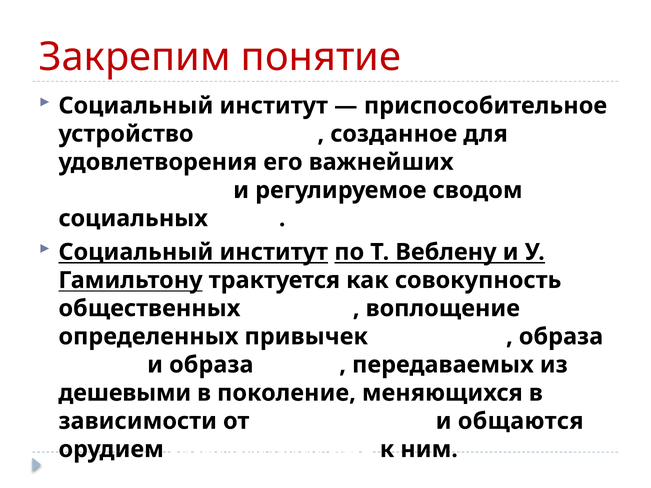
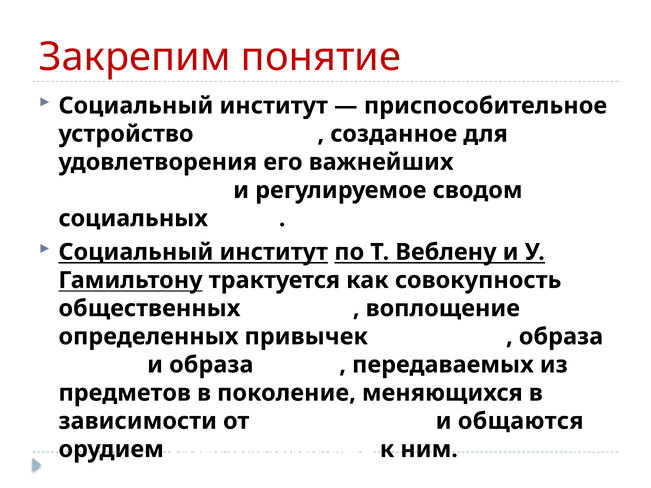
дешевыми: дешевыми -> предметов
